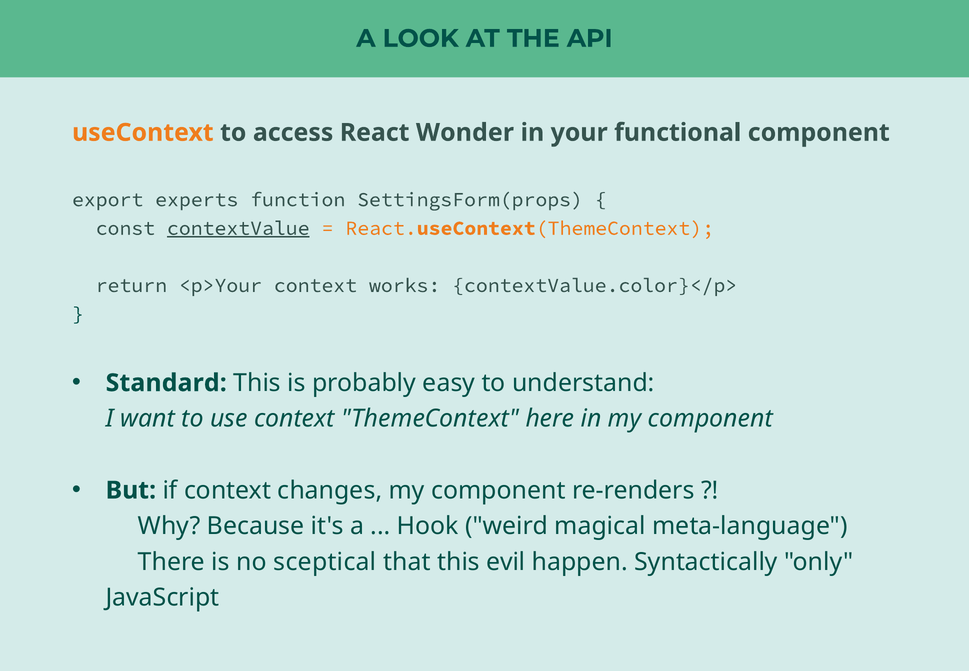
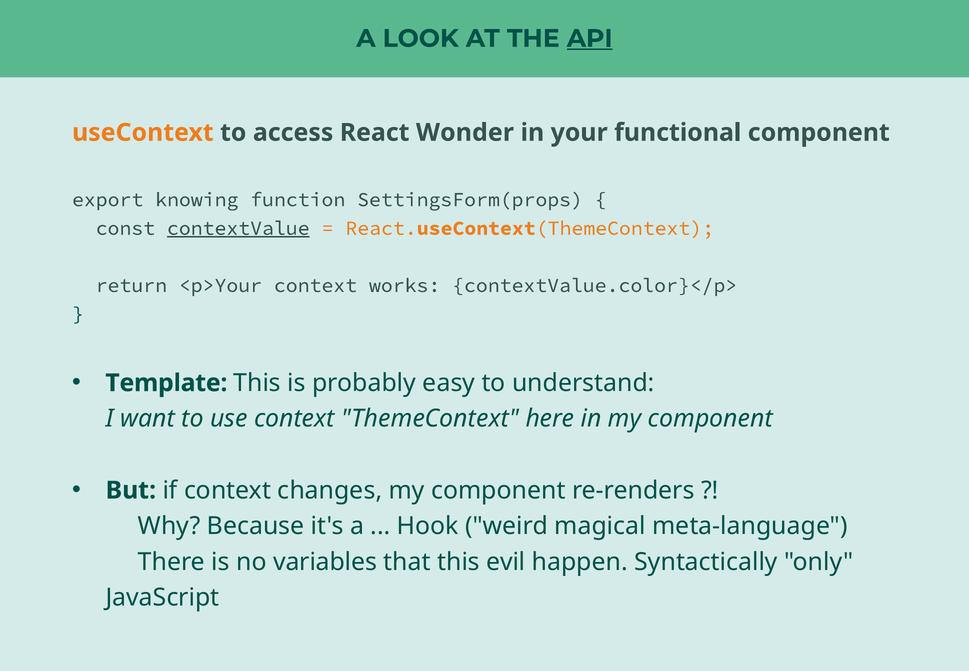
API underline: none -> present
experts: experts -> knowing
Standard: Standard -> Template
sceptical: sceptical -> variables
